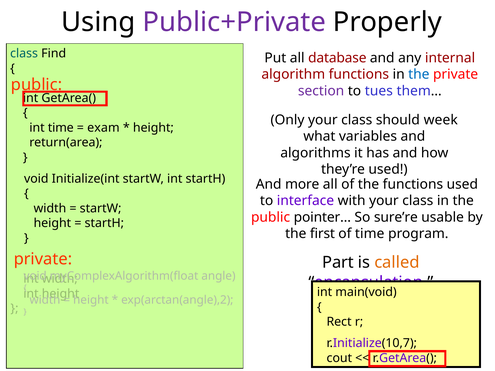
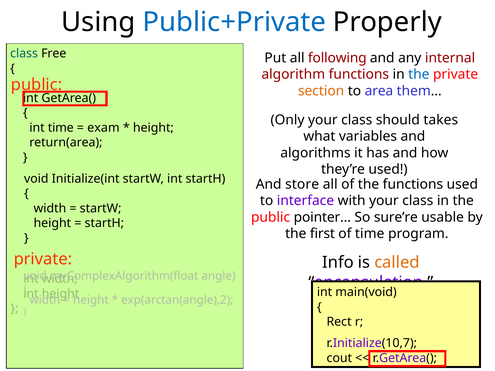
Public+Private colour: purple -> blue
Find: Find -> Free
database: database -> following
section colour: purple -> orange
tues: tues -> area
week: week -> takes
more: more -> store
Part: Part -> Info
